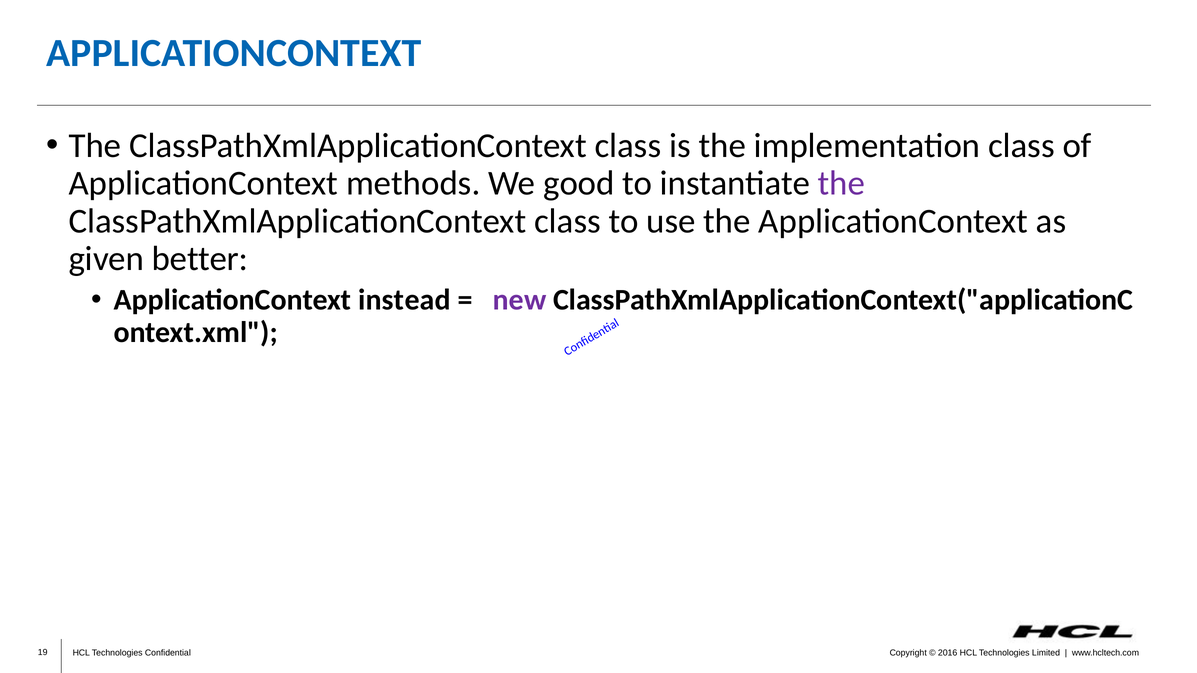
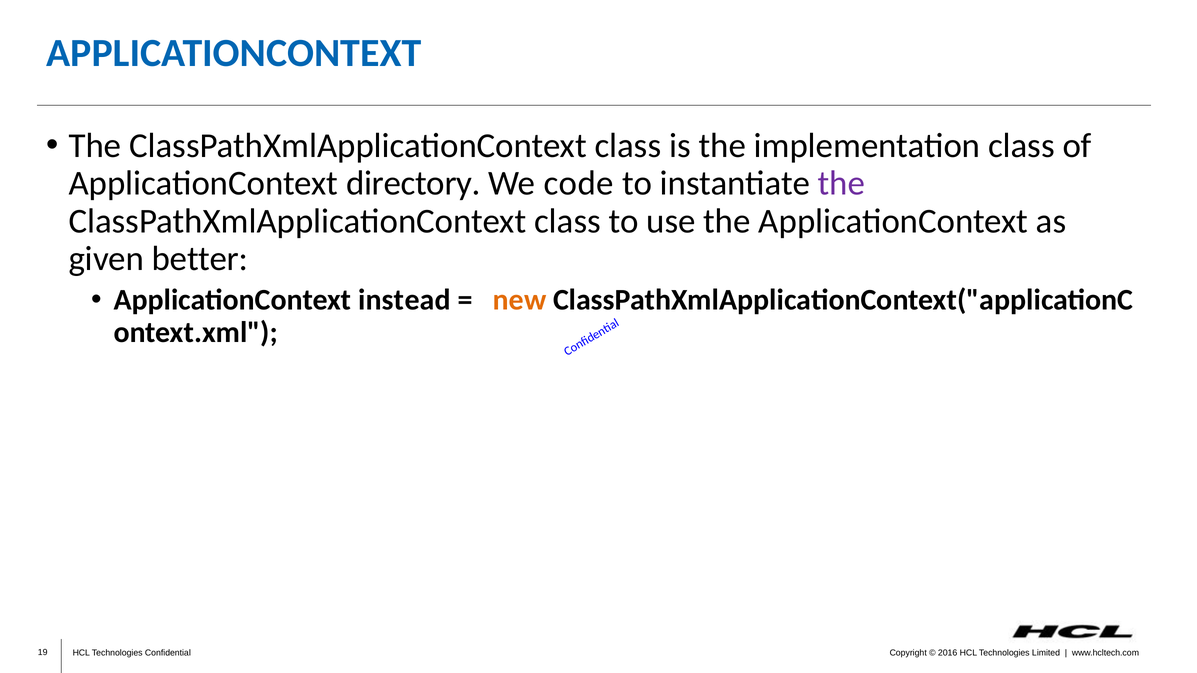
methods: methods -> directory
good: good -> code
new colour: purple -> orange
